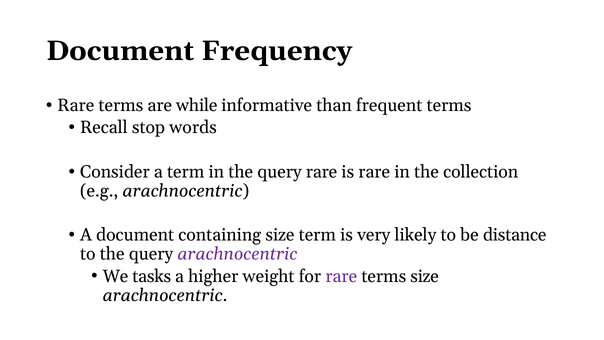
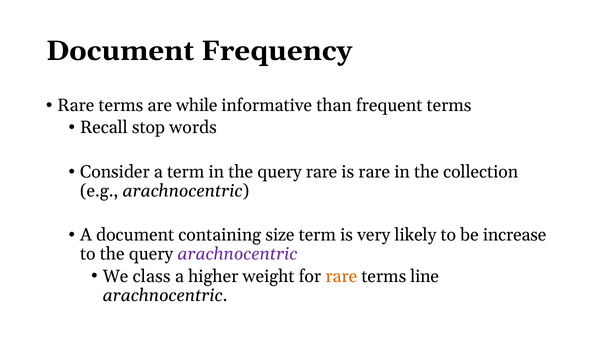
distance: distance -> increase
tasks: tasks -> class
rare at (341, 276) colour: purple -> orange
terms size: size -> line
